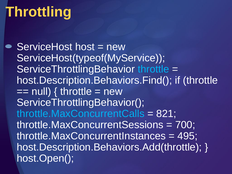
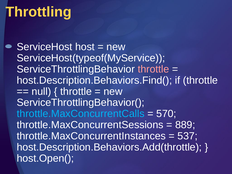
throttle at (153, 69) colour: light blue -> pink
821: 821 -> 570
700: 700 -> 889
495: 495 -> 537
